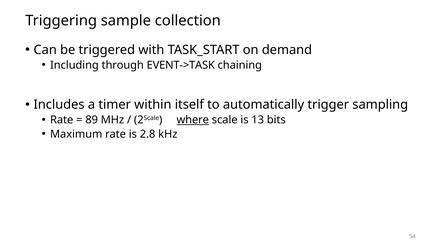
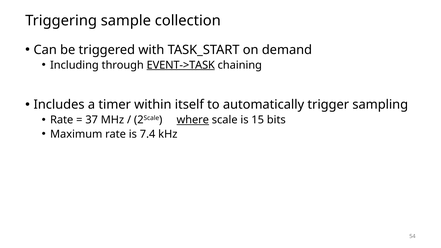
EVENT->TASK underline: none -> present
89: 89 -> 37
13: 13 -> 15
2.8: 2.8 -> 7.4
